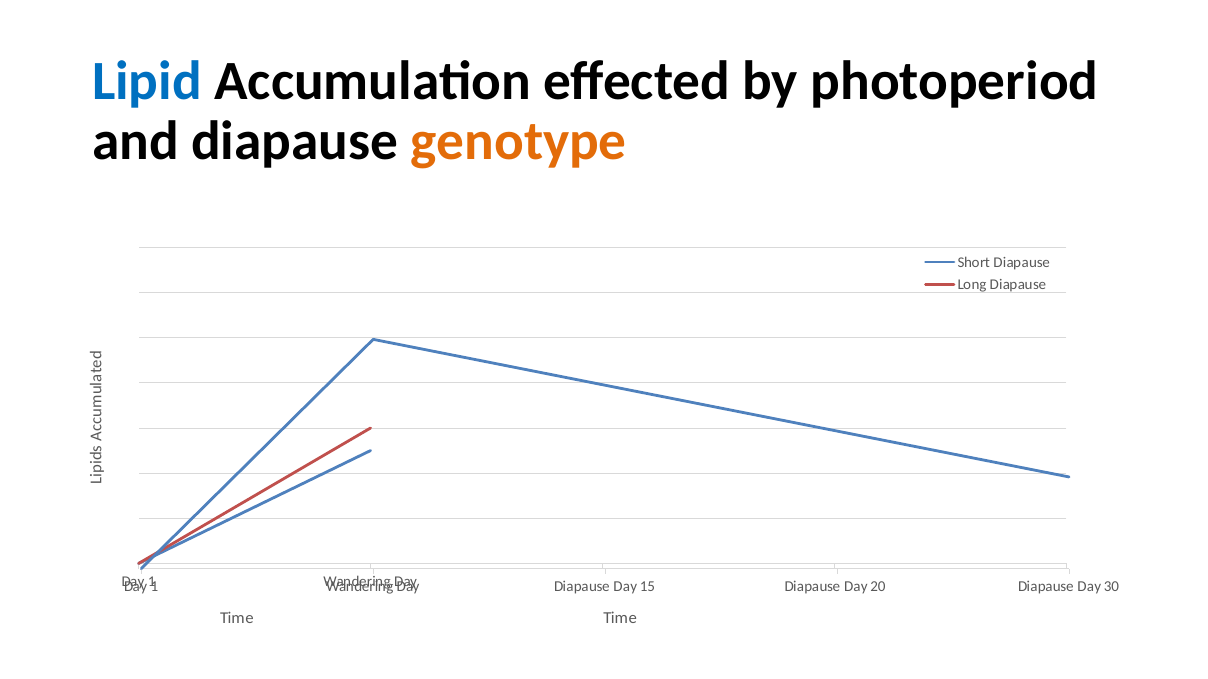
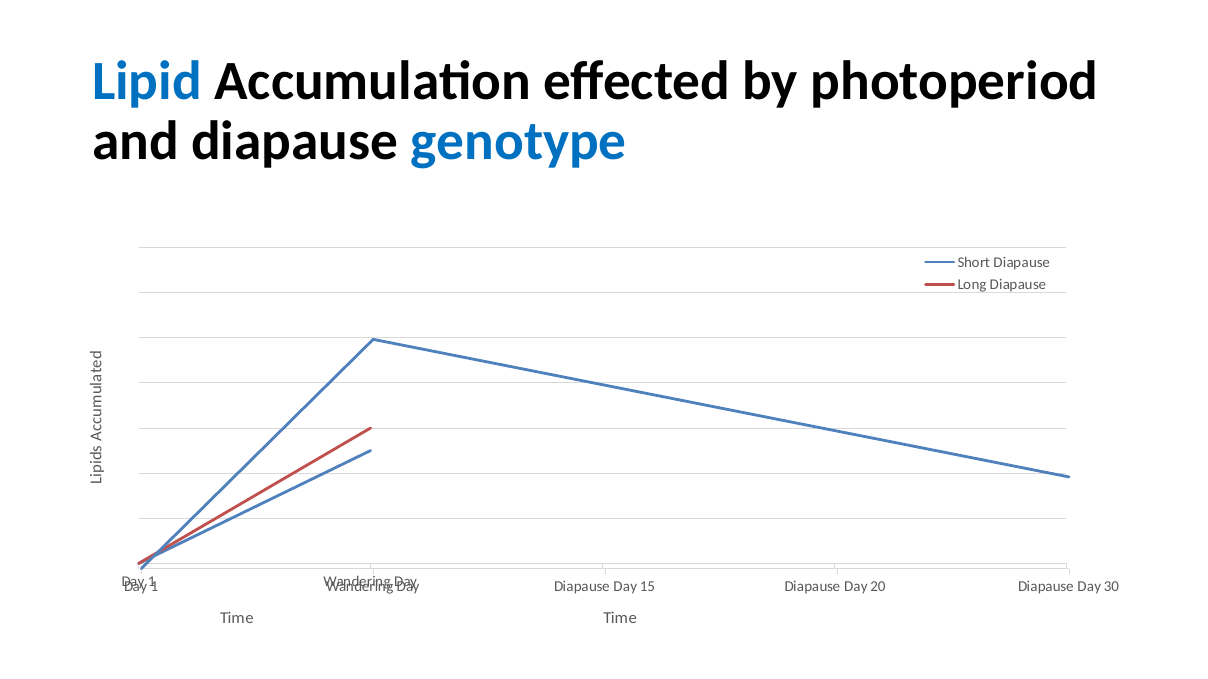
genotype colour: orange -> blue
